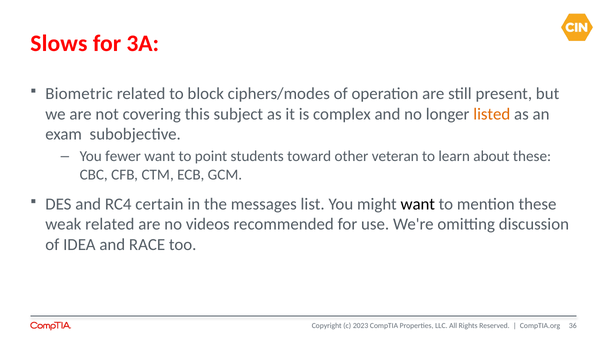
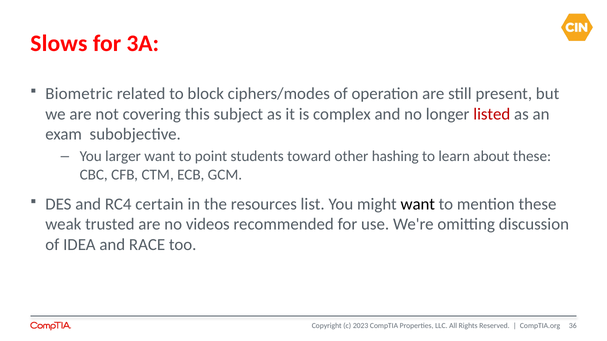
listed colour: orange -> red
fewer: fewer -> larger
veteran: veteran -> hashing
messages: messages -> resources
weak related: related -> trusted
